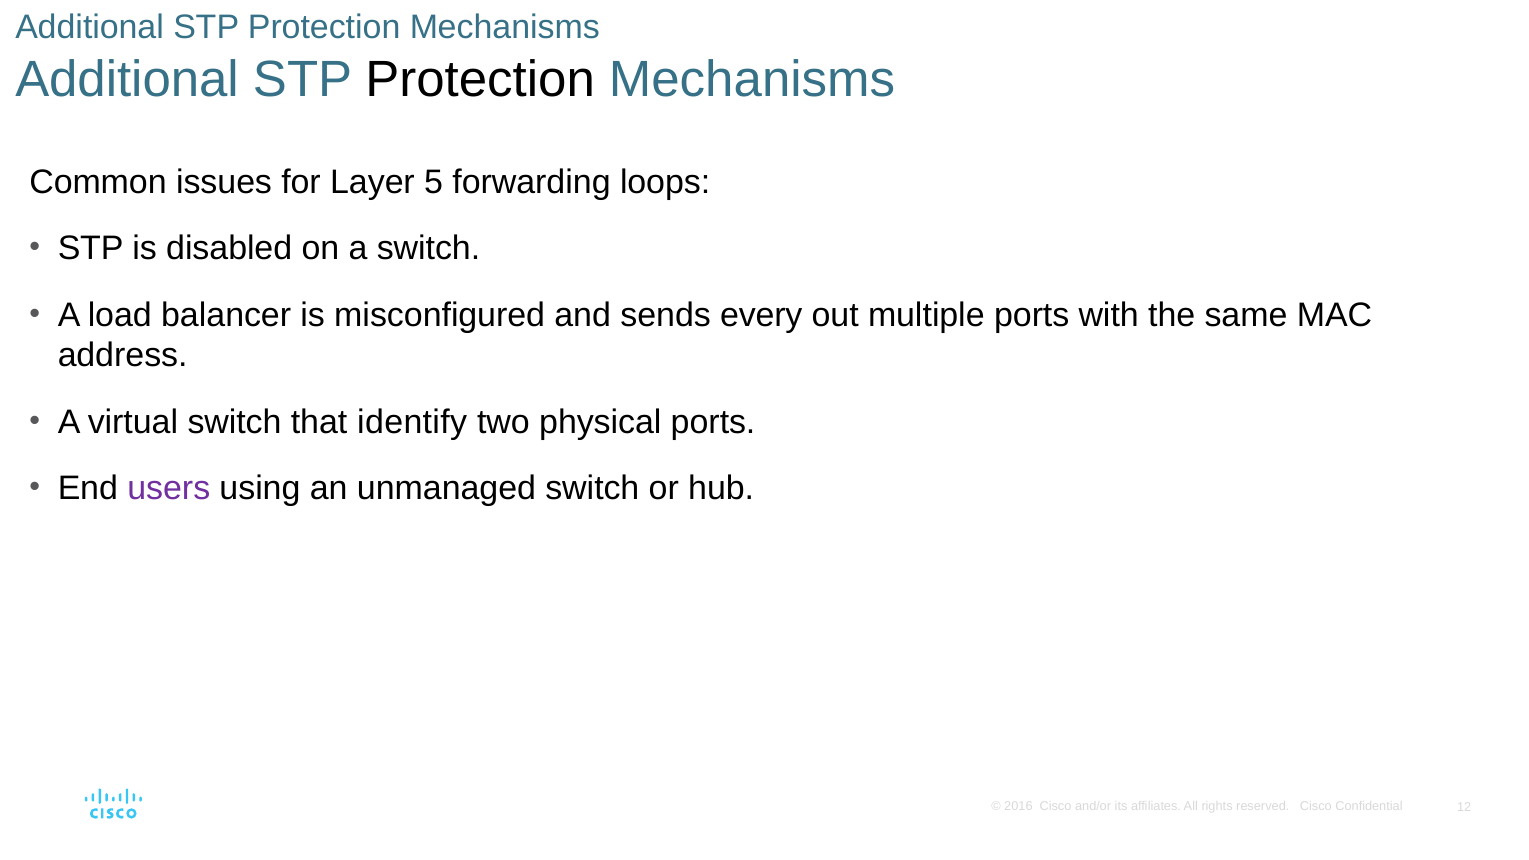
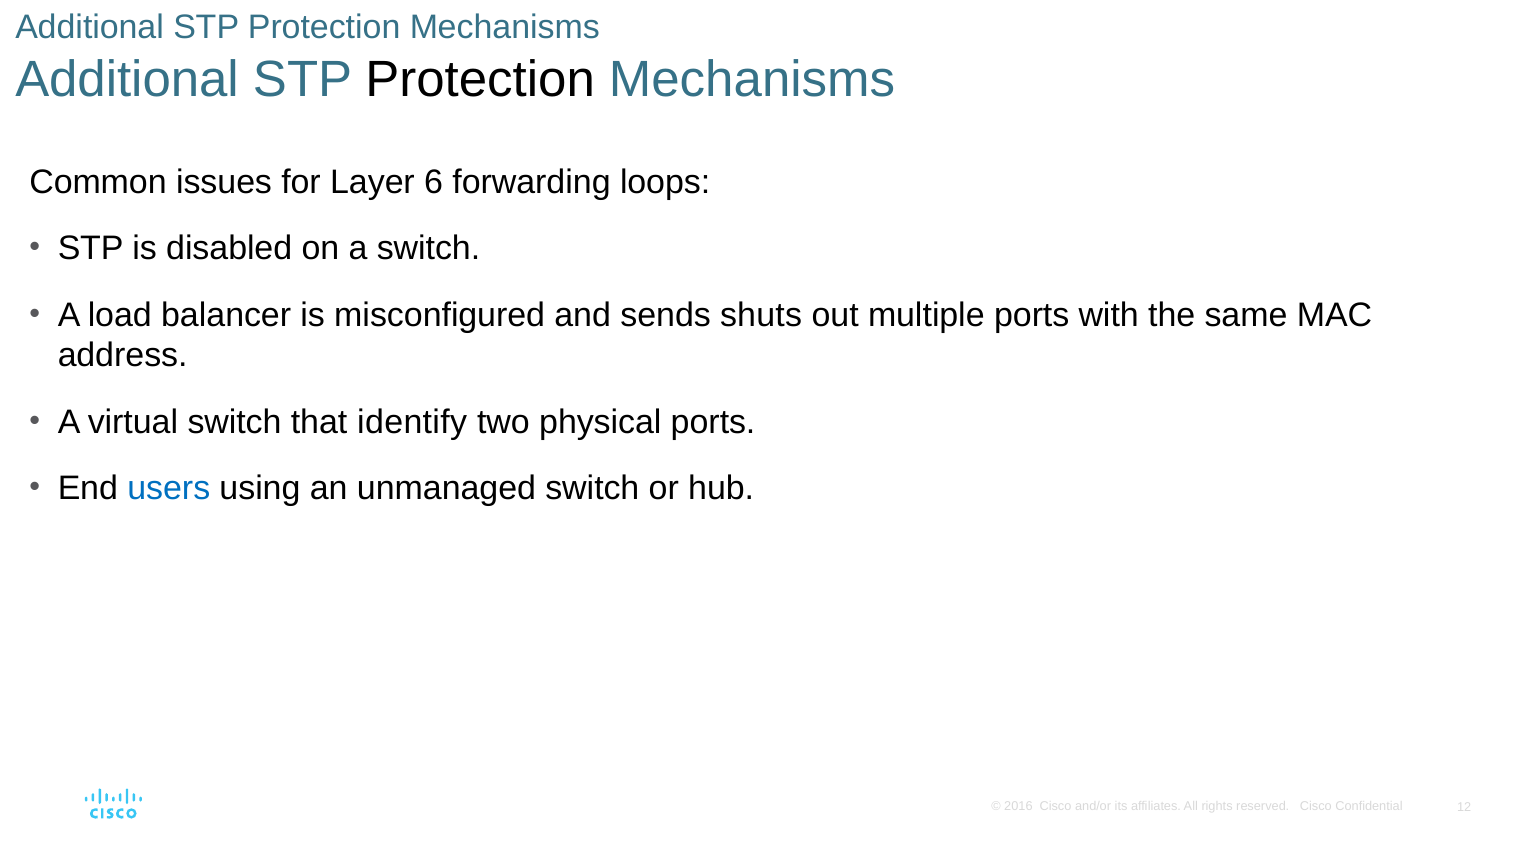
5: 5 -> 6
every: every -> shuts
users colour: purple -> blue
